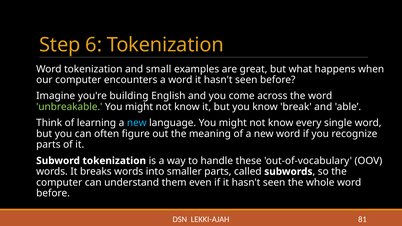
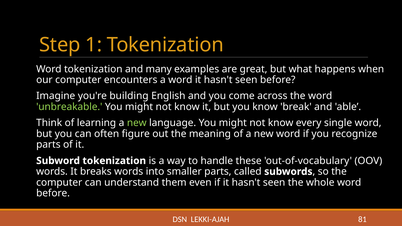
6: 6 -> 1
small: small -> many
new at (137, 123) colour: light blue -> light green
